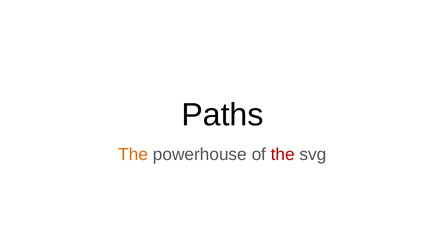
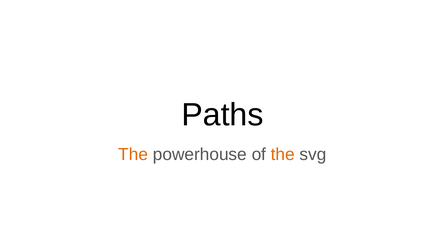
the at (283, 154) colour: red -> orange
